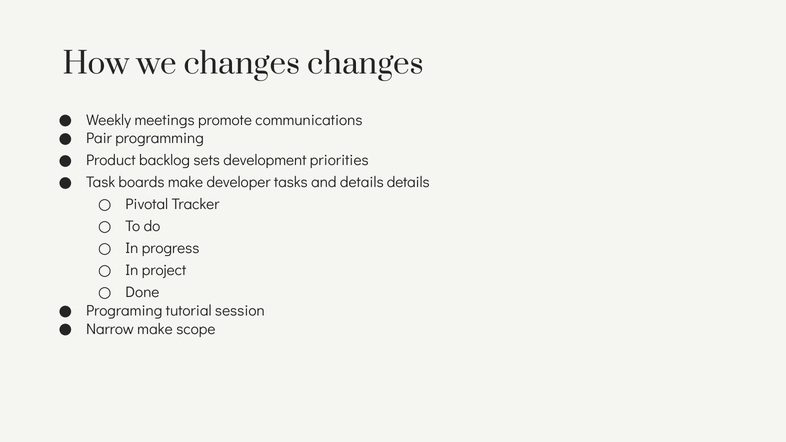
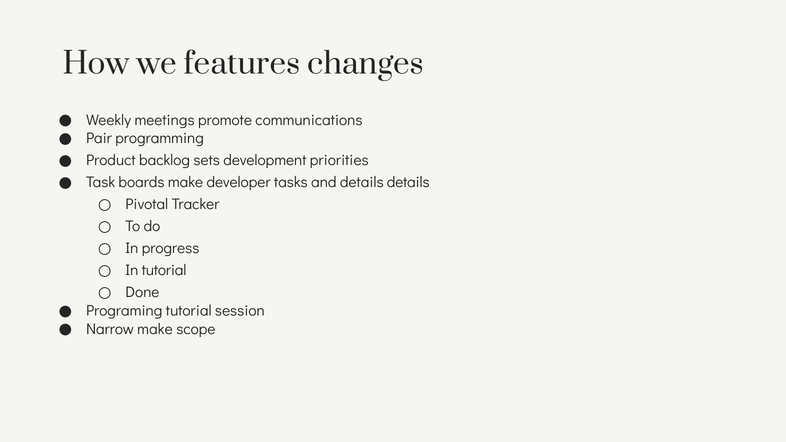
we changes: changes -> features
In project: project -> tutorial
